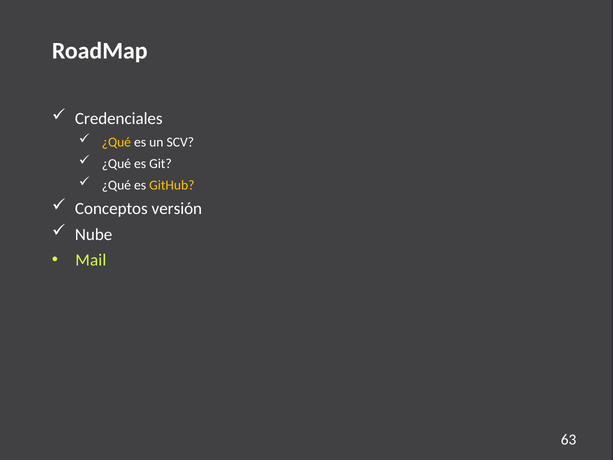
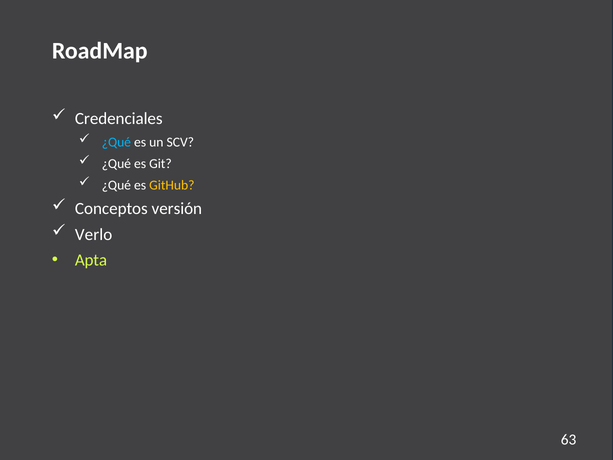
¿Qué at (116, 142) colour: yellow -> light blue
Nube: Nube -> Verlo
Mail: Mail -> Apta
